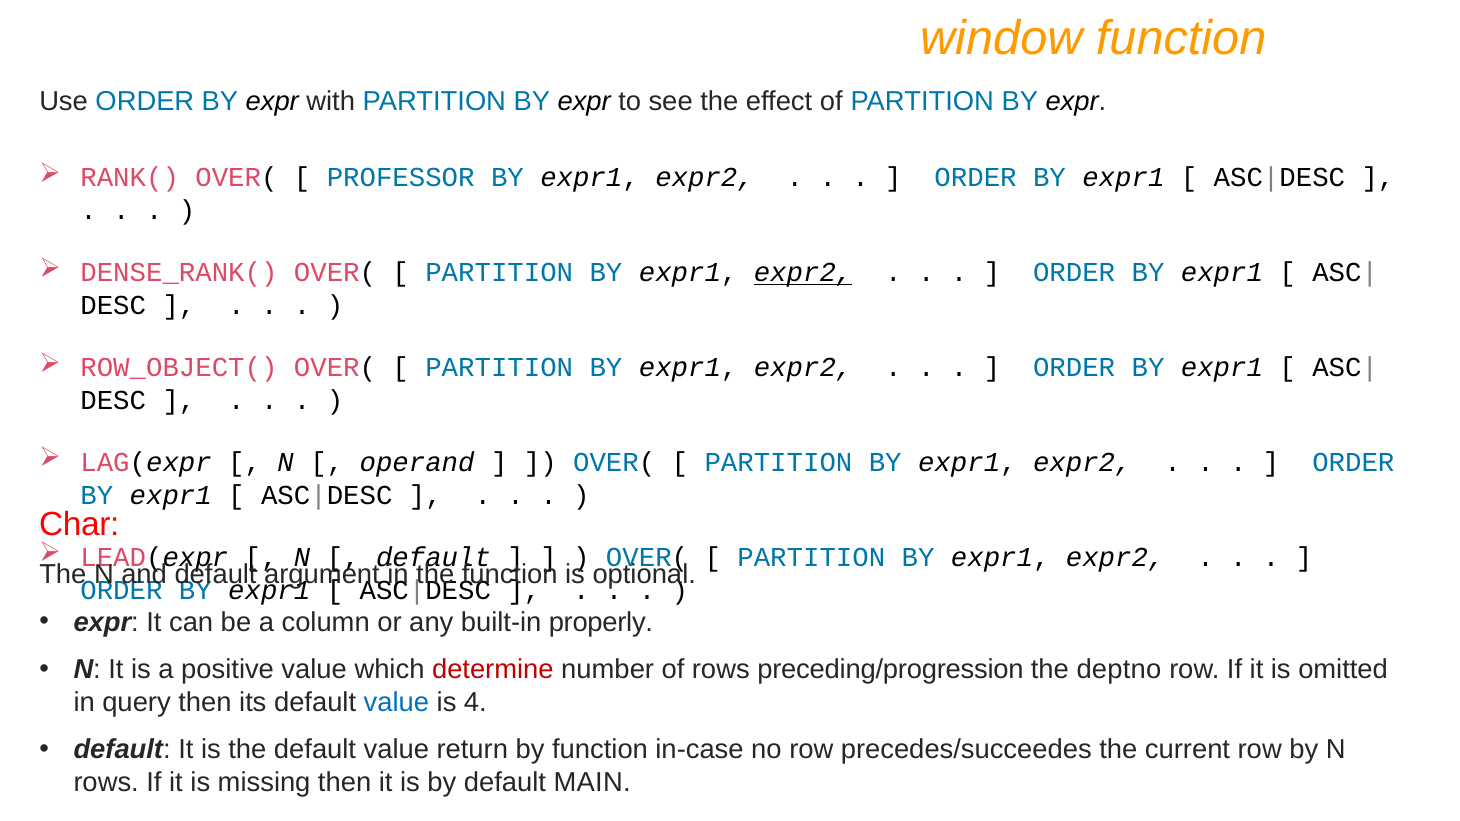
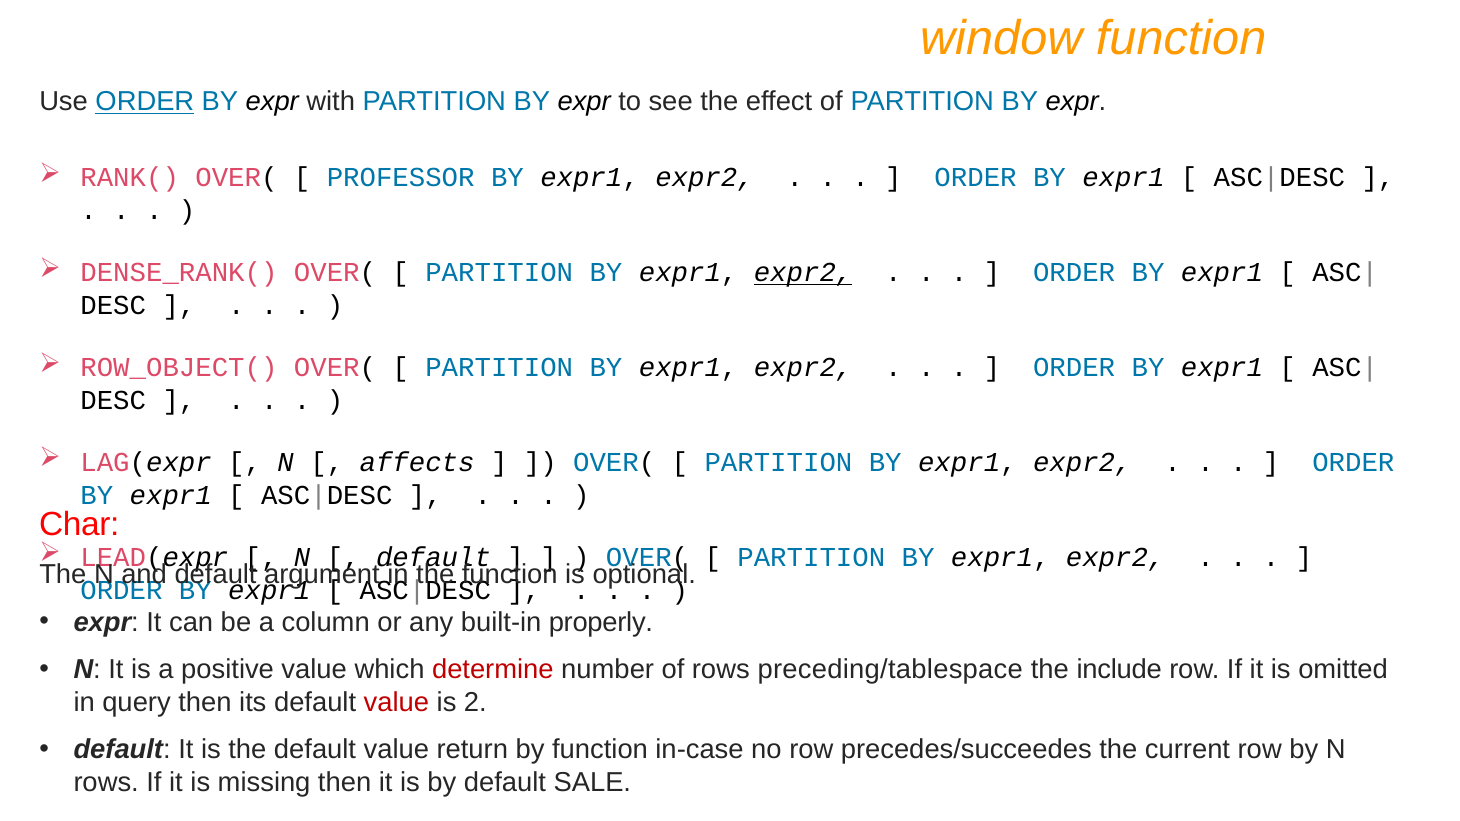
ORDER at (145, 102) underline: none -> present
operand: operand -> affects
preceding/progression: preceding/progression -> preceding/tablespace
deptno: deptno -> include
value at (396, 703) colour: blue -> red
4: 4 -> 2
MAIN: MAIN -> SALE
